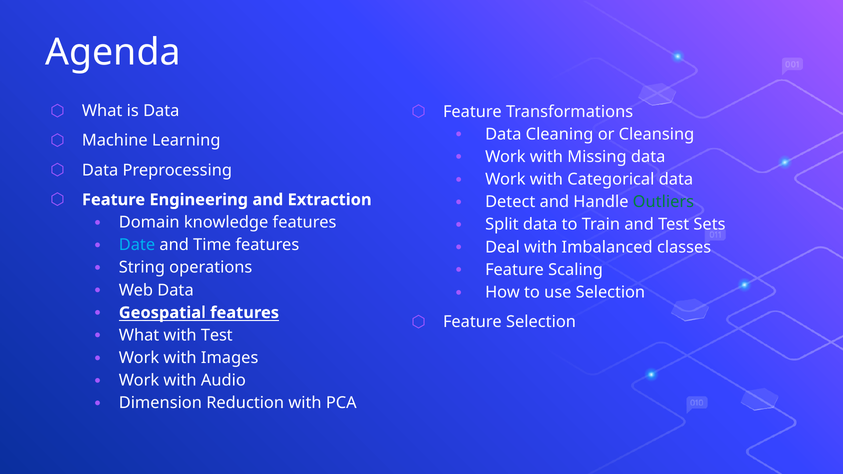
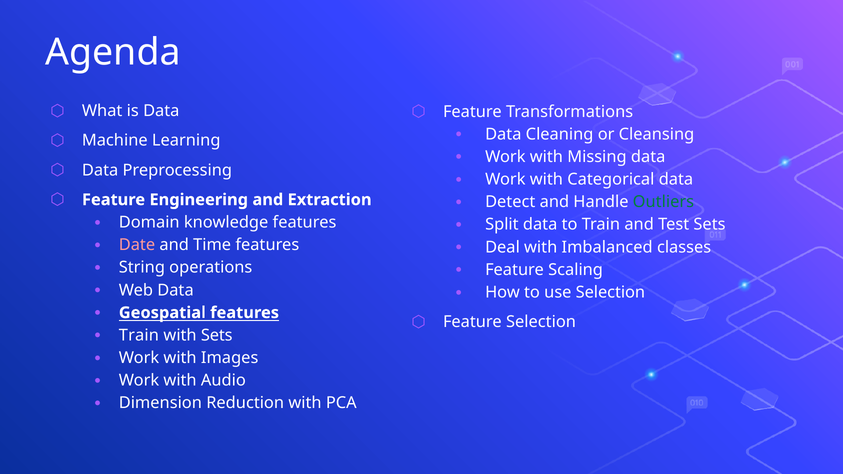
Date colour: light blue -> pink
What at (139, 335): What -> Train
with Test: Test -> Sets
